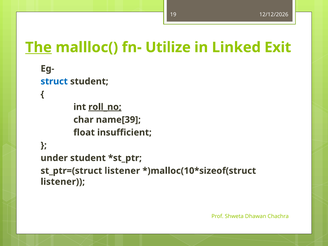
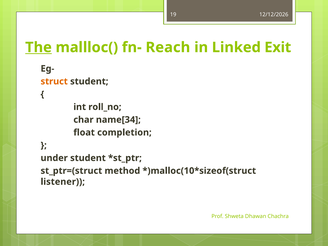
Utilize: Utilize -> Reach
struct colour: blue -> orange
roll_no underline: present -> none
name[39: name[39 -> name[34
insufficient: insufficient -> completion
st_ptr=(struct listener: listener -> method
